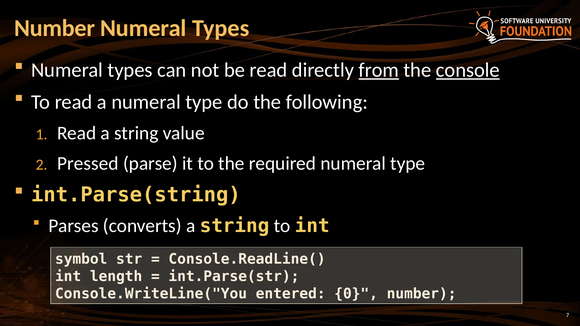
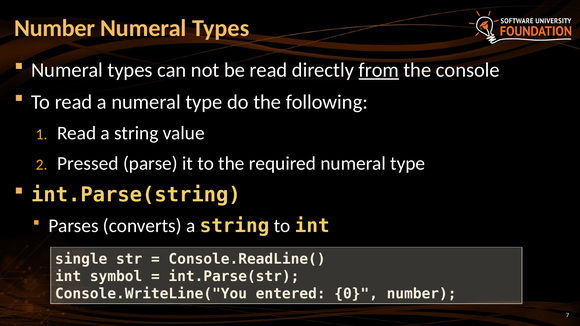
console underline: present -> none
symbol: symbol -> single
length: length -> symbol
